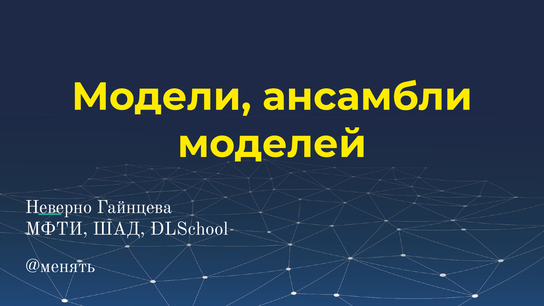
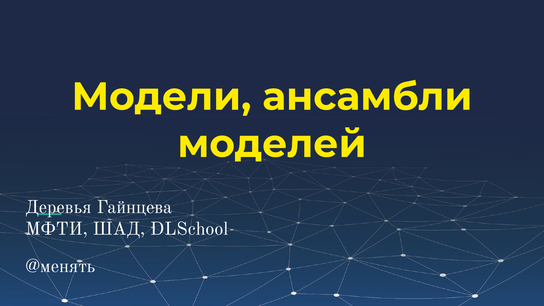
Неверно: Неверно -> Деревья
